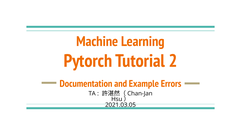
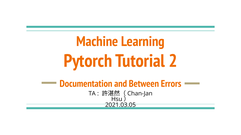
Example: Example -> Between
